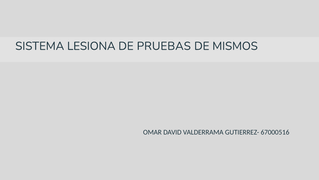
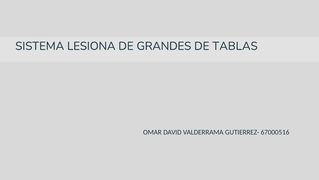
PRUEBAS: PRUEBAS -> GRANDES
MISMOS: MISMOS -> TABLAS
